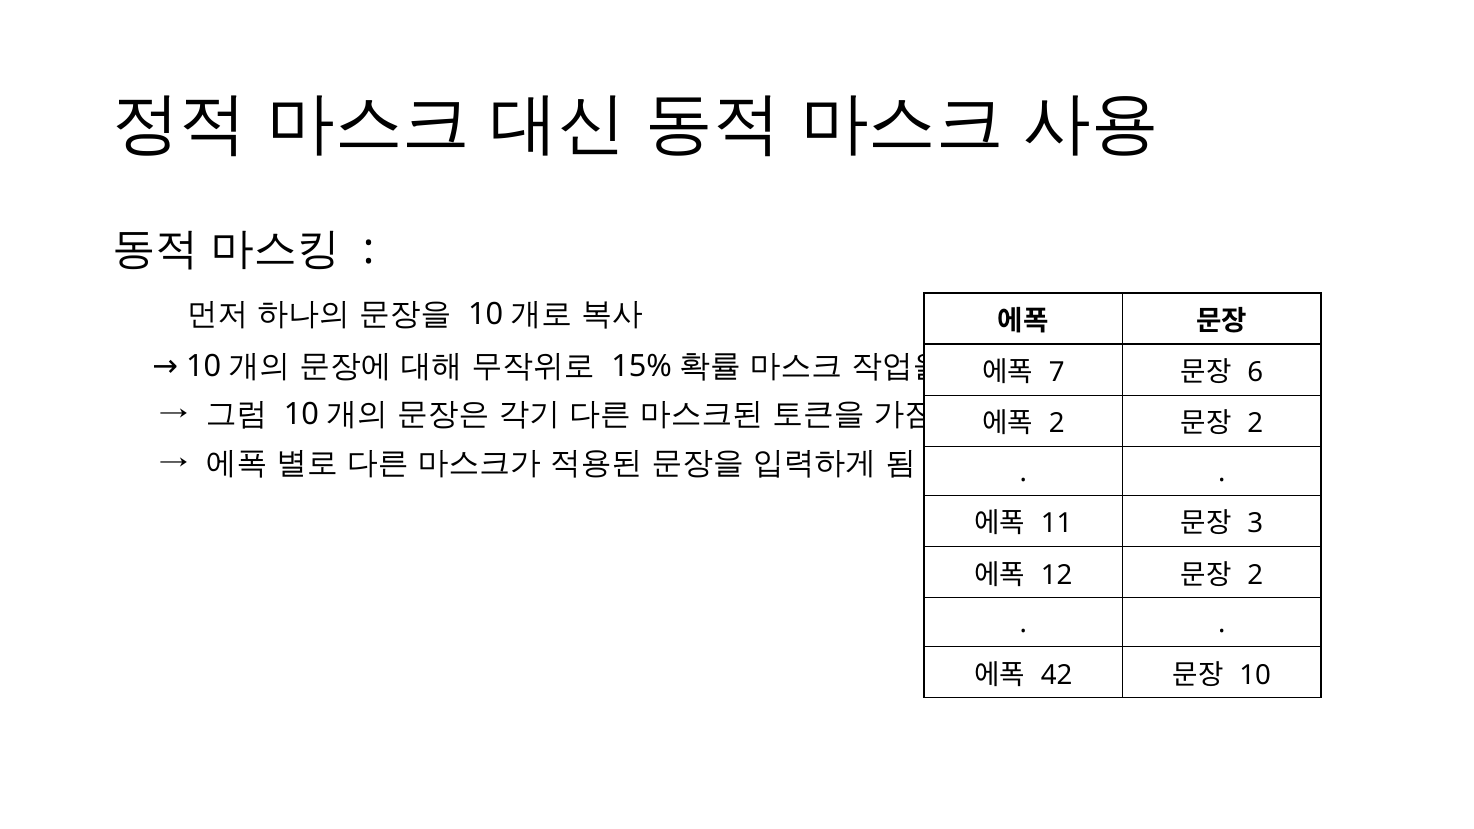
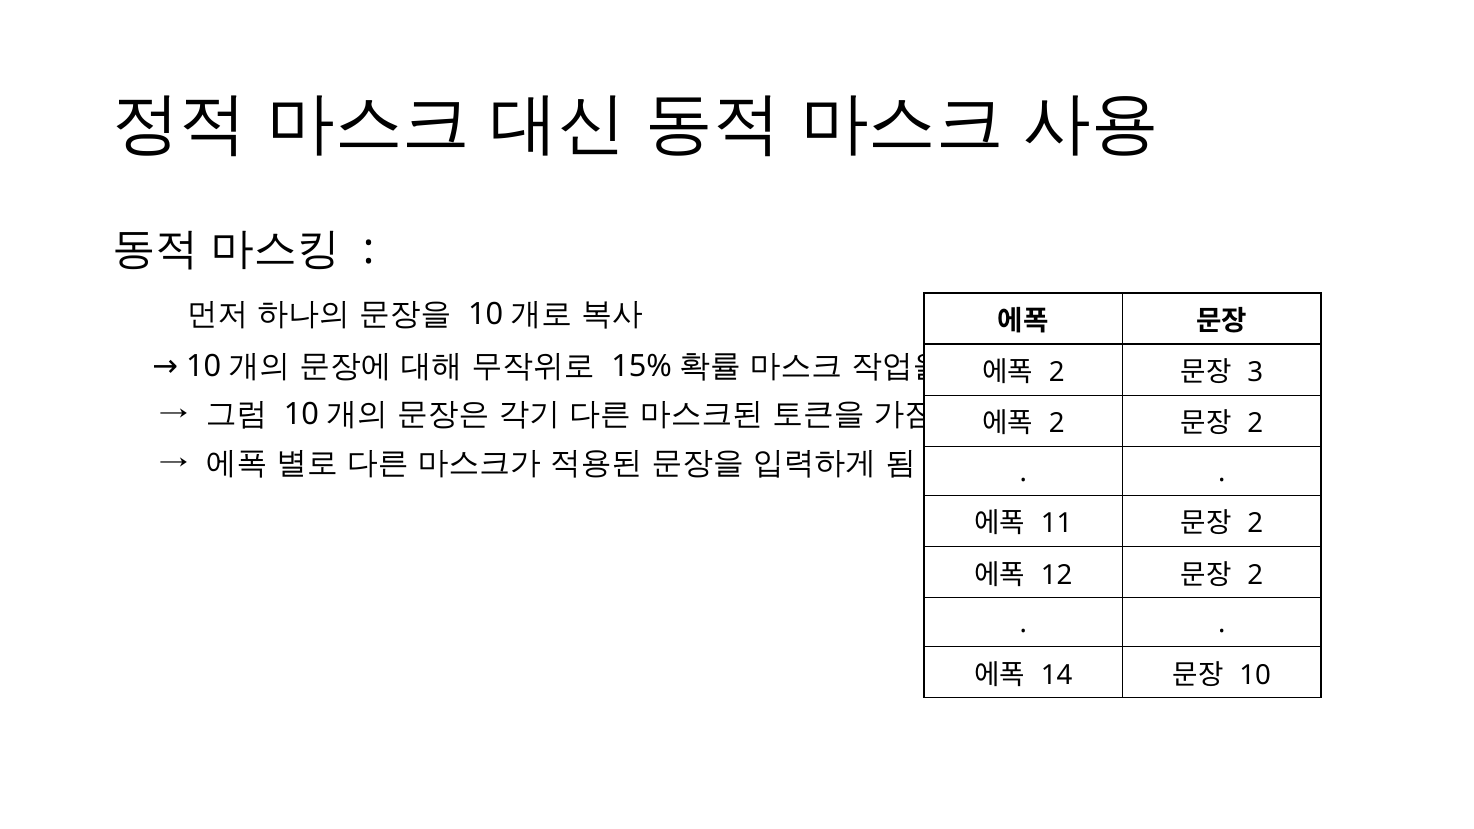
7 at (1057, 373): 7 -> 2
6: 6 -> 3
3 at (1255, 524): 3 -> 2
42: 42 -> 14
